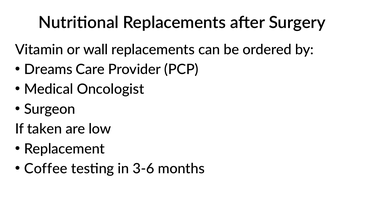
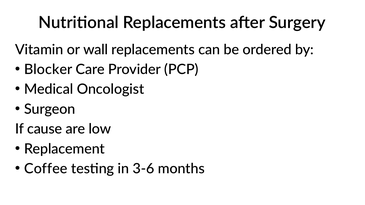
Dreams: Dreams -> Blocker
taken: taken -> cause
